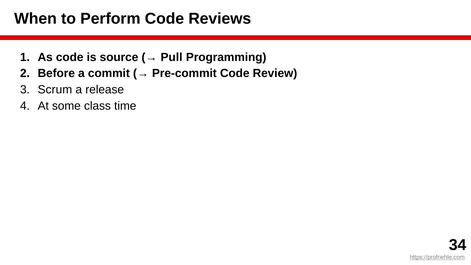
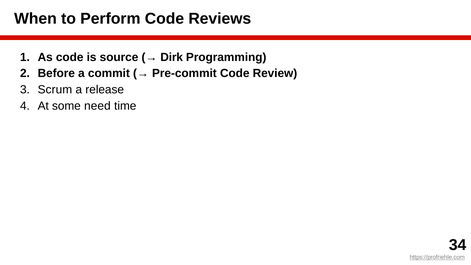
Pull: Pull -> Dirk
class: class -> need
